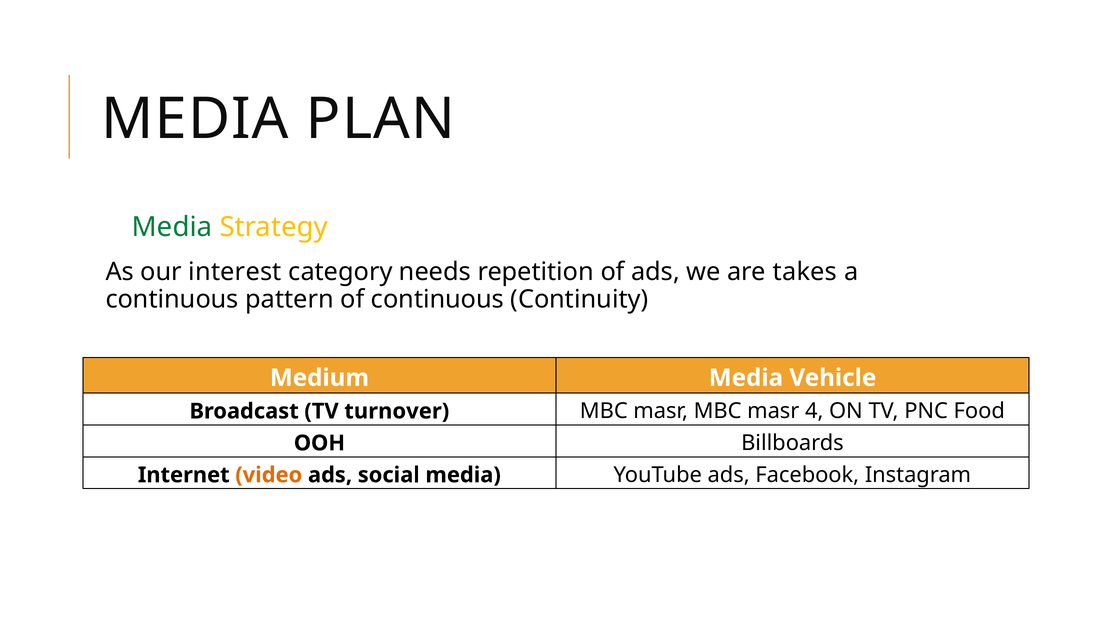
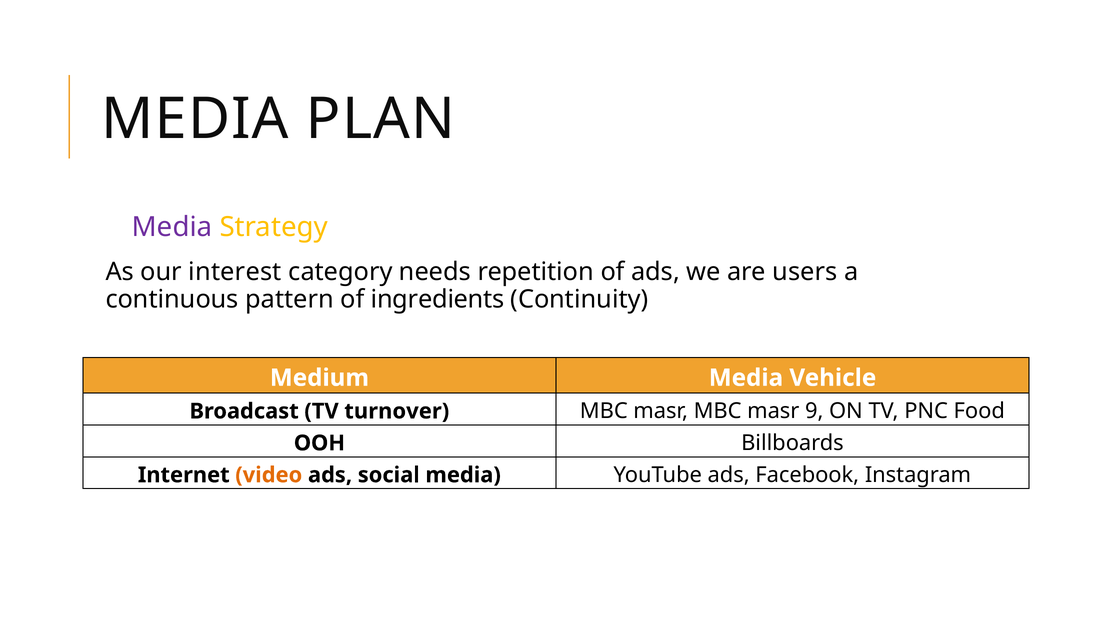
Media at (172, 227) colour: green -> purple
takes: takes -> users
of continuous: continuous -> ingredients
4: 4 -> 9
